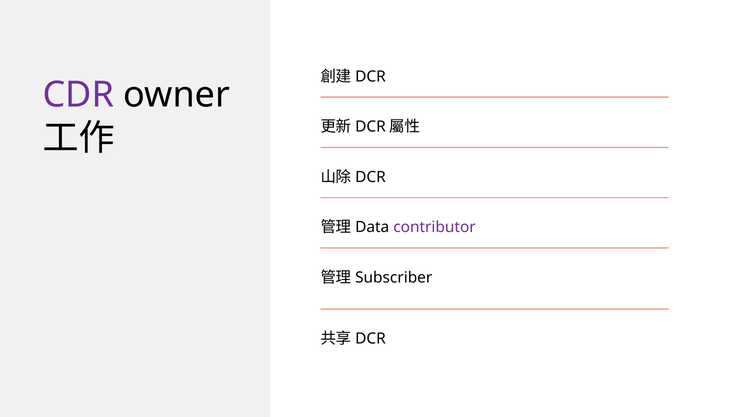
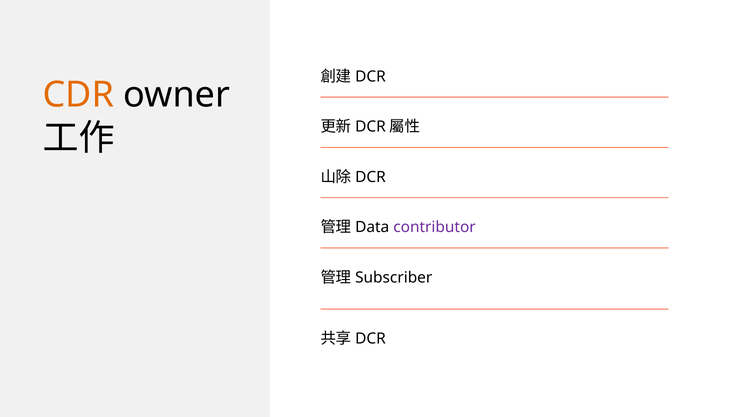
CDR colour: purple -> orange
